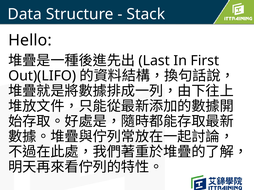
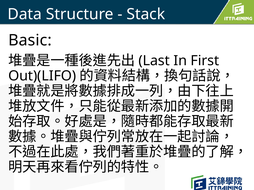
Hello: Hello -> Basic
